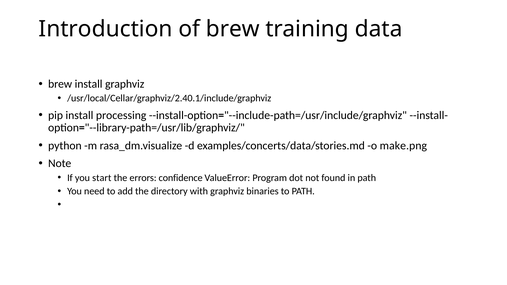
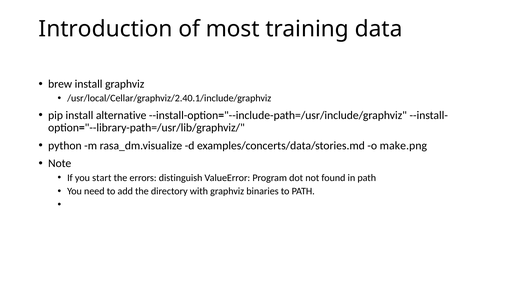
of brew: brew -> most
processing: processing -> alternative
confidence: confidence -> distinguish
